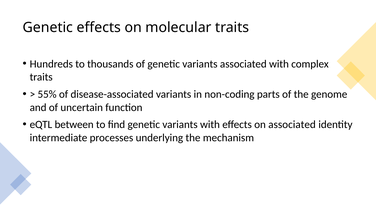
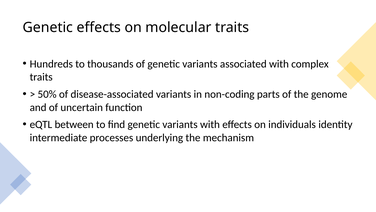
55%: 55% -> 50%
on associated: associated -> individuals
